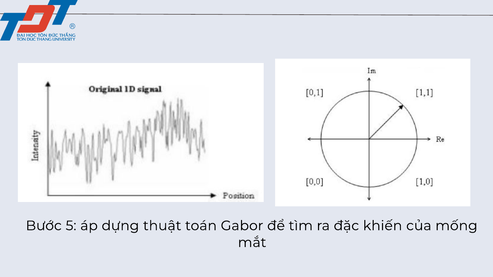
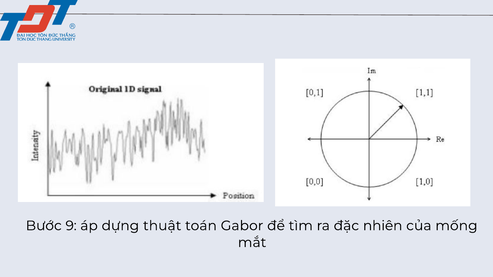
5: 5 -> 9
khiến: khiến -> nhiên
